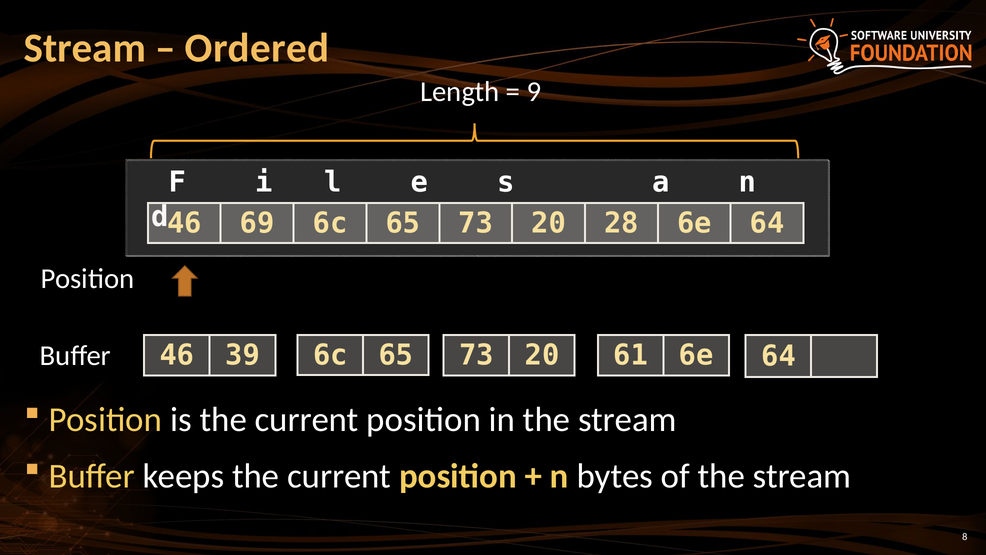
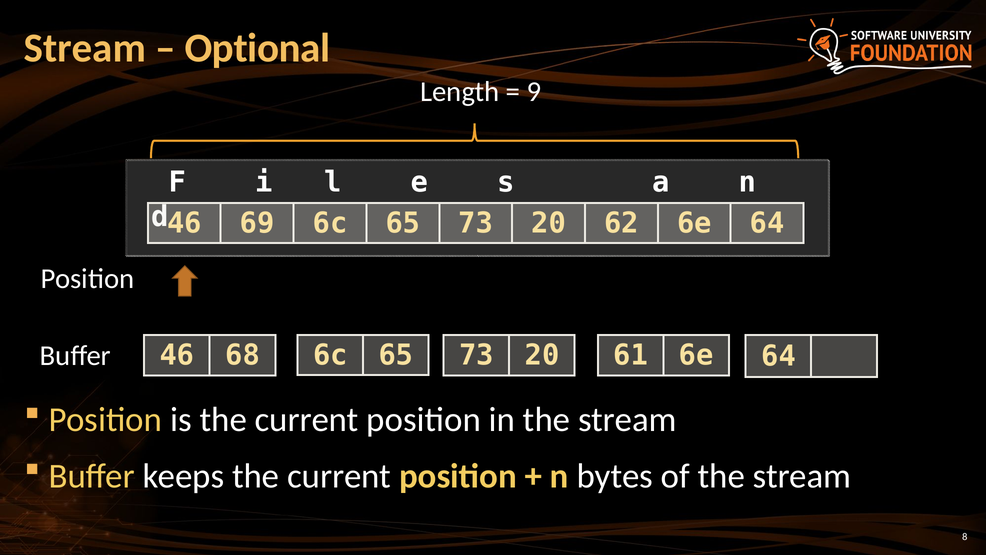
Ordered: Ordered -> Optional
28: 28 -> 62
39: 39 -> 68
